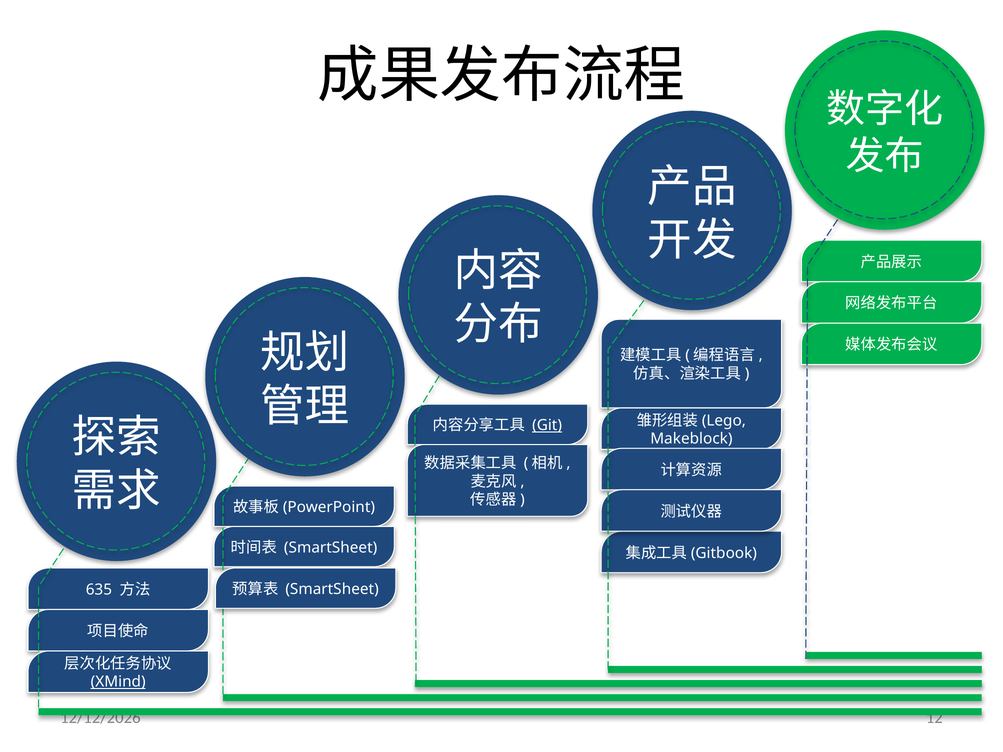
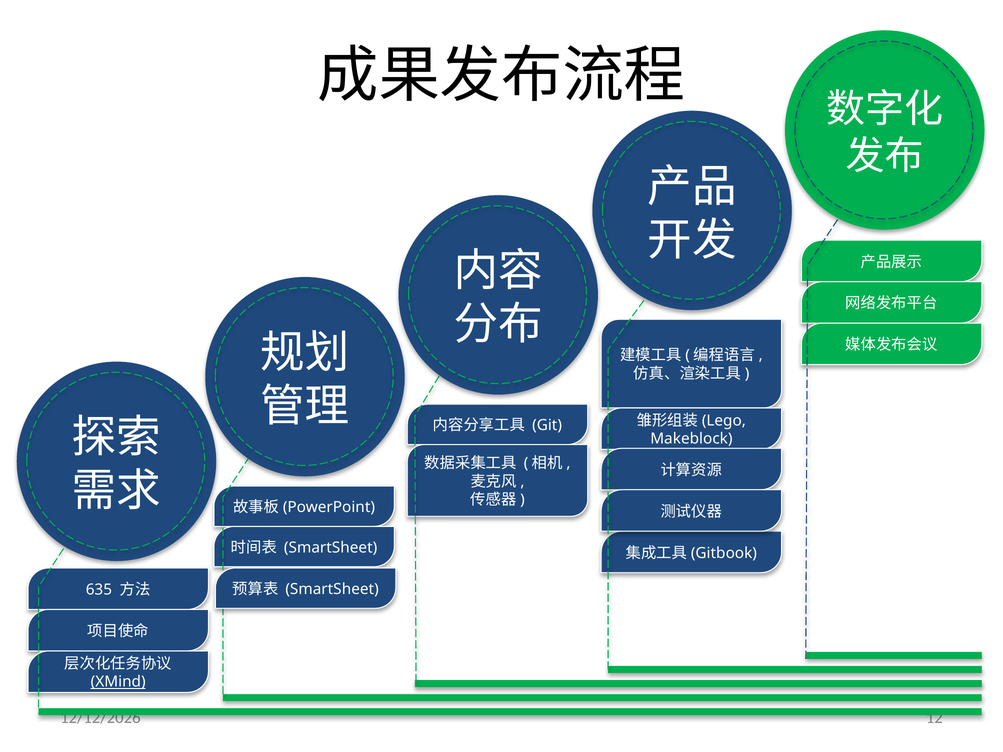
Git underline: present -> none
